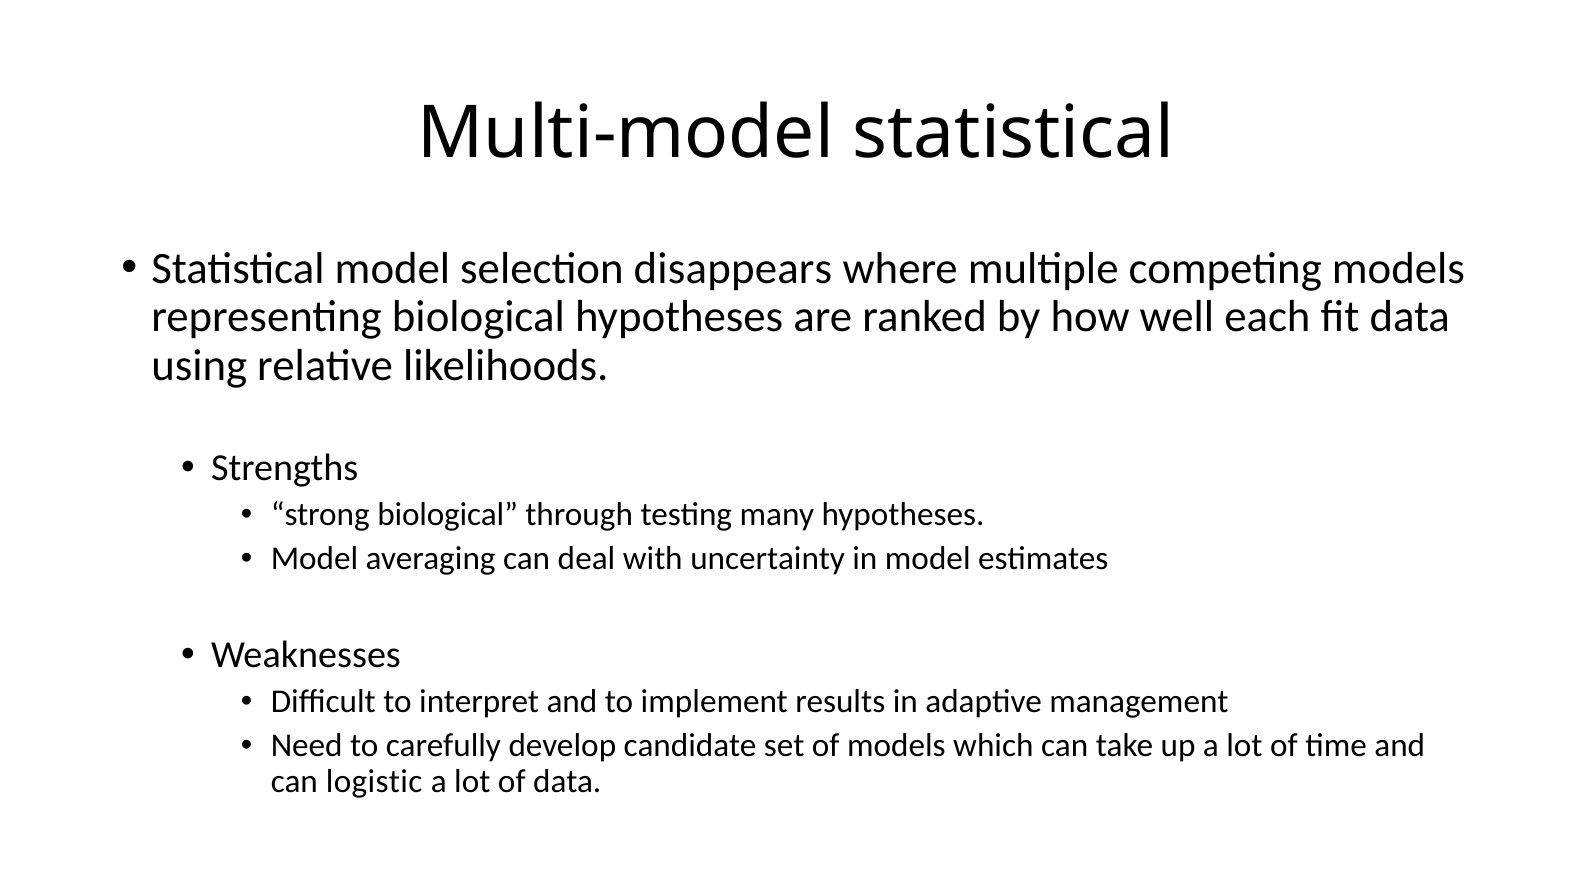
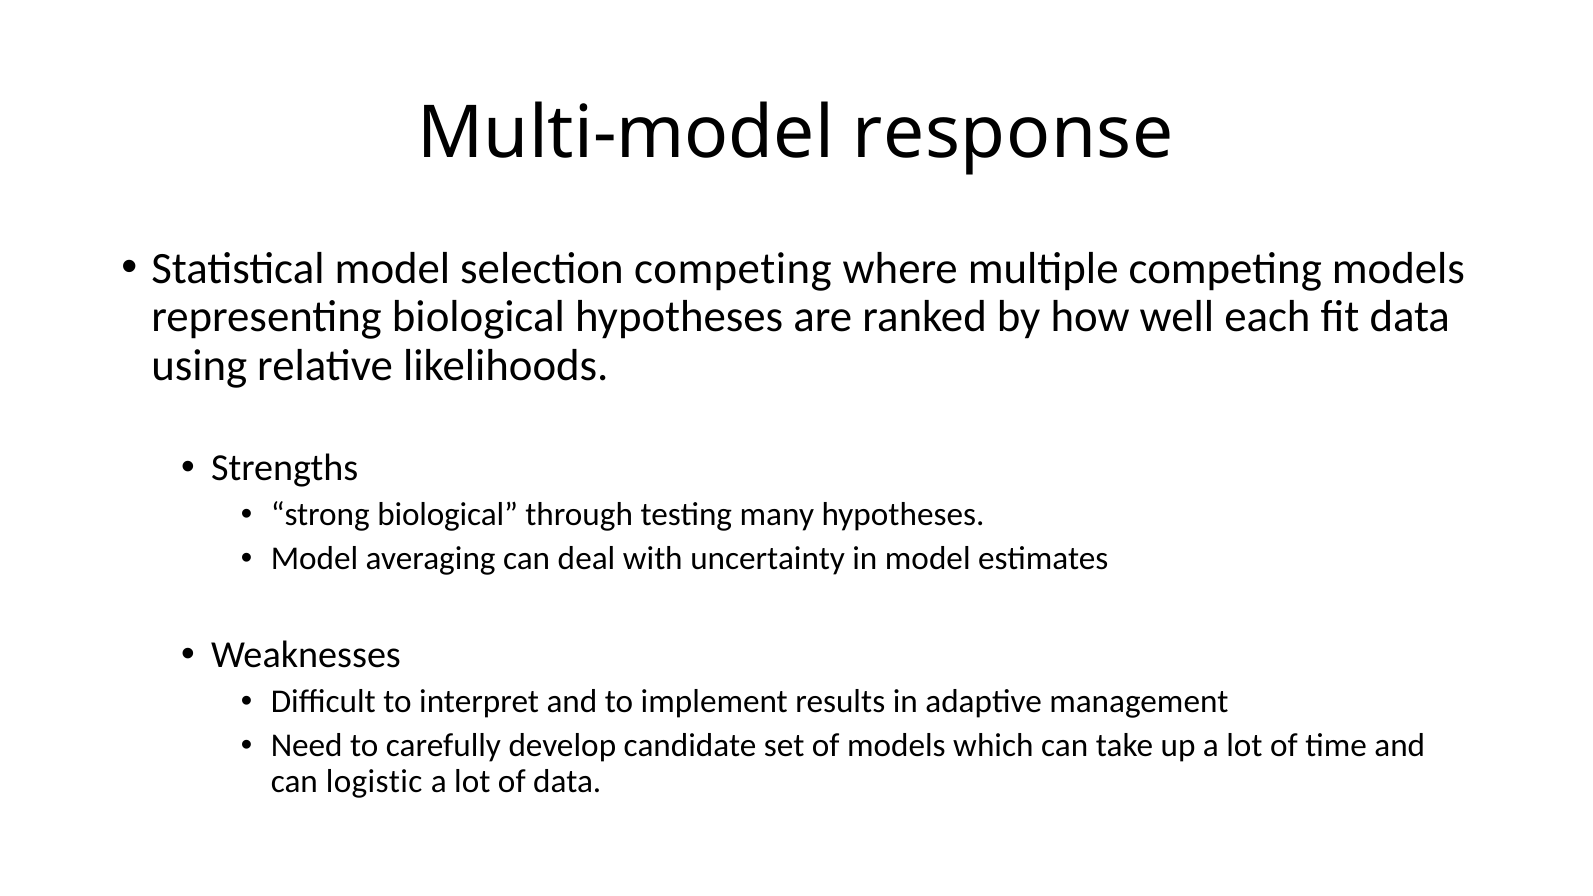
Multi-model statistical: statistical -> response
selection disappears: disappears -> competing
